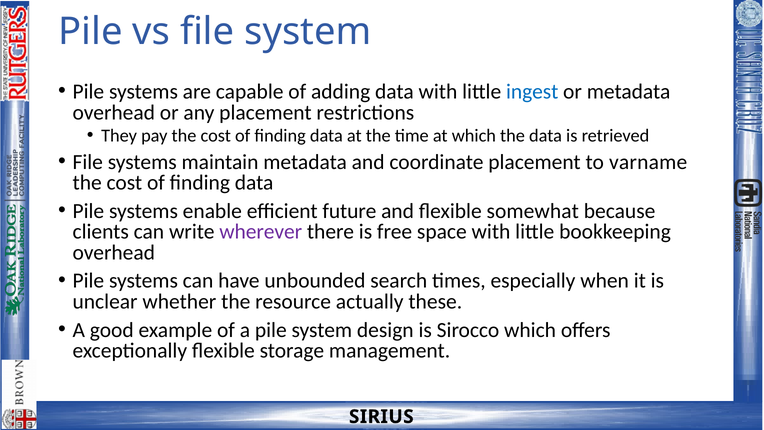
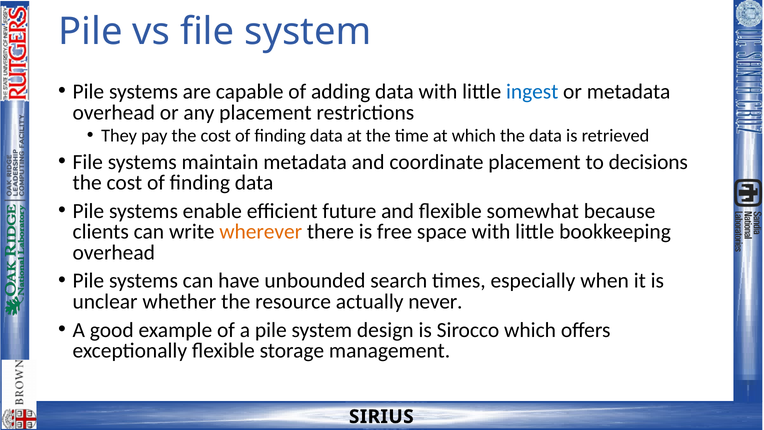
varname: varname -> decisions
wherever colour: purple -> orange
these: these -> never
